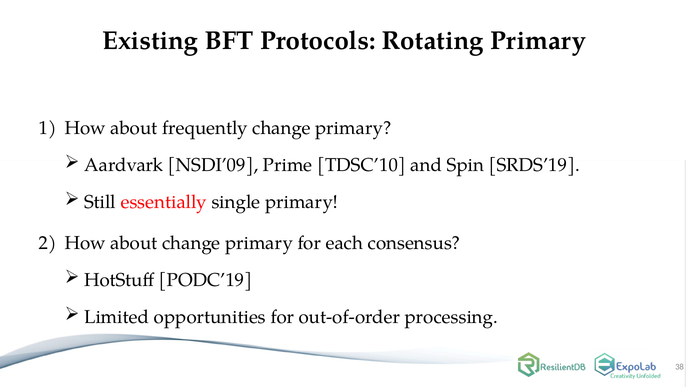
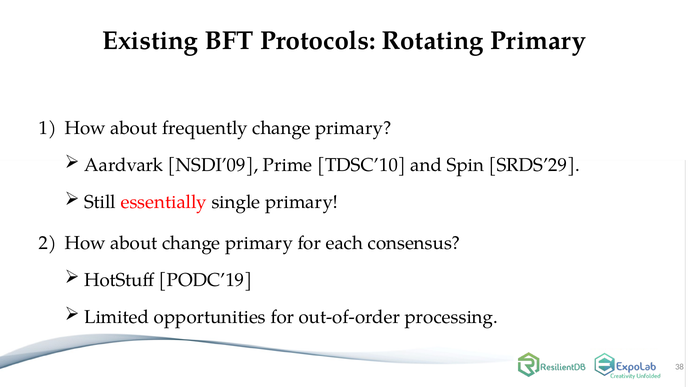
SRDS’19: SRDS’19 -> SRDS’29
